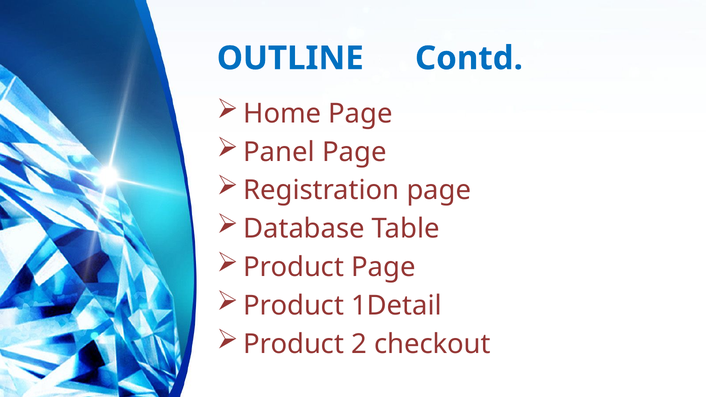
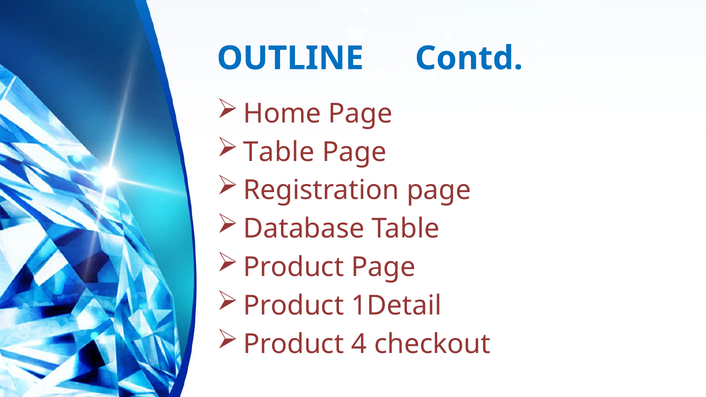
Panel at (279, 152): Panel -> Table
2: 2 -> 4
